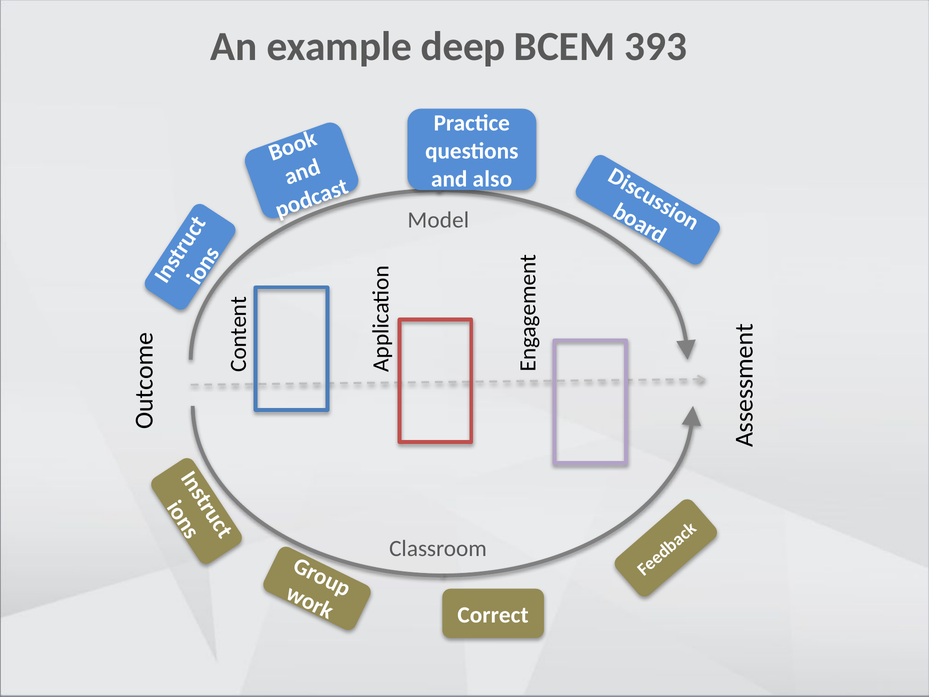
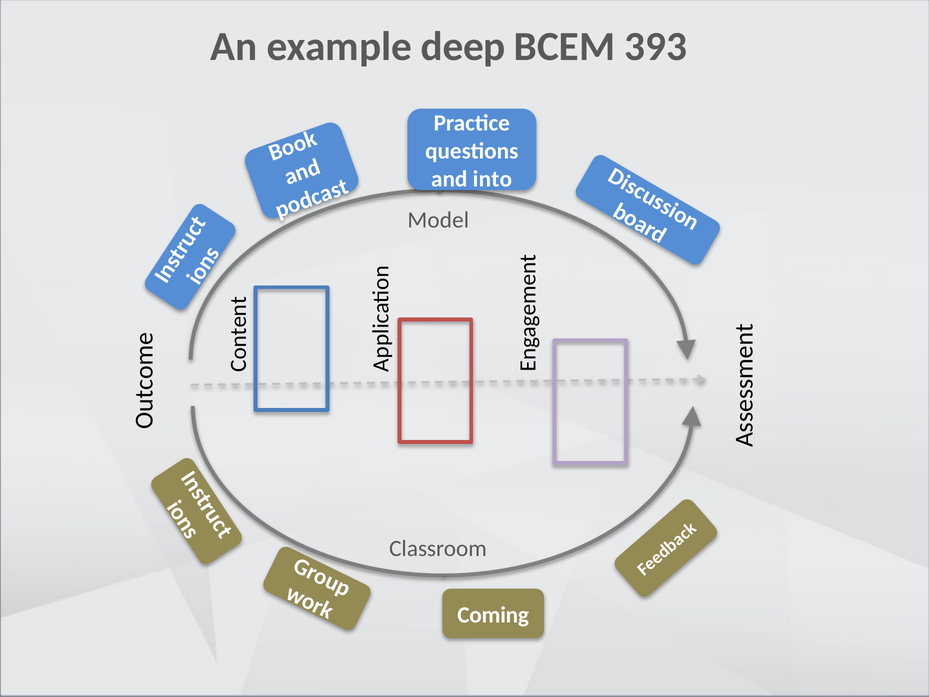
also: also -> into
Correct: Correct -> Coming
